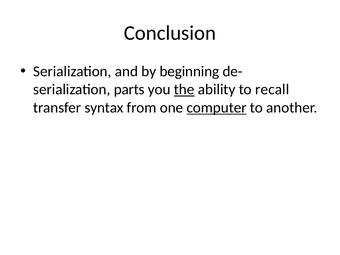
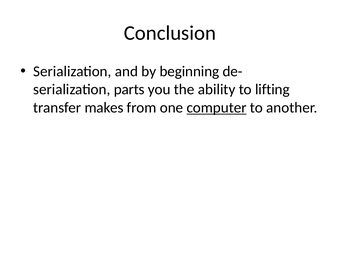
the underline: present -> none
recall: recall -> lifting
syntax: syntax -> makes
